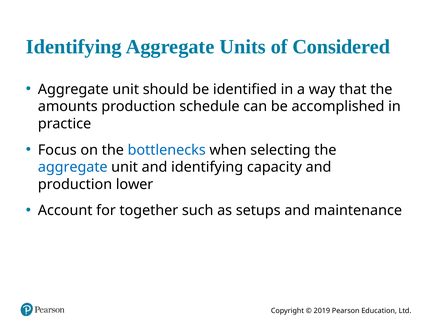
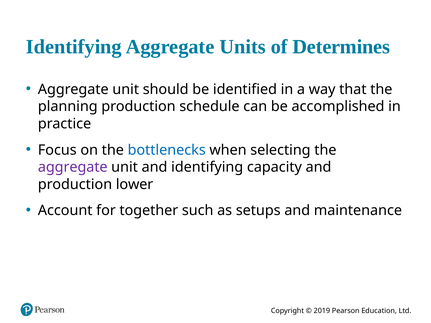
Considered: Considered -> Determines
amounts: amounts -> planning
aggregate at (73, 167) colour: blue -> purple
